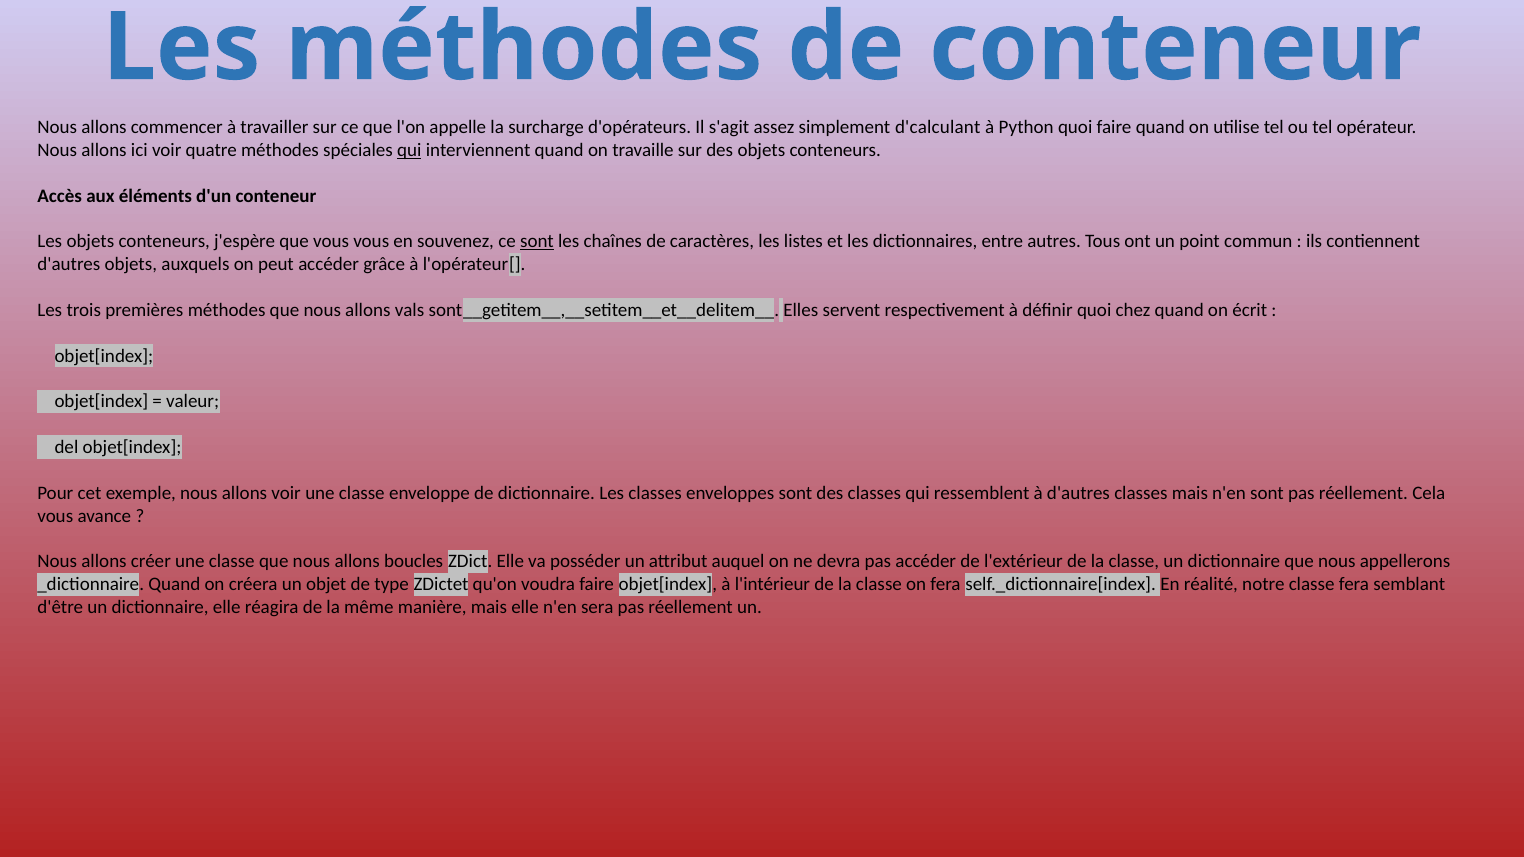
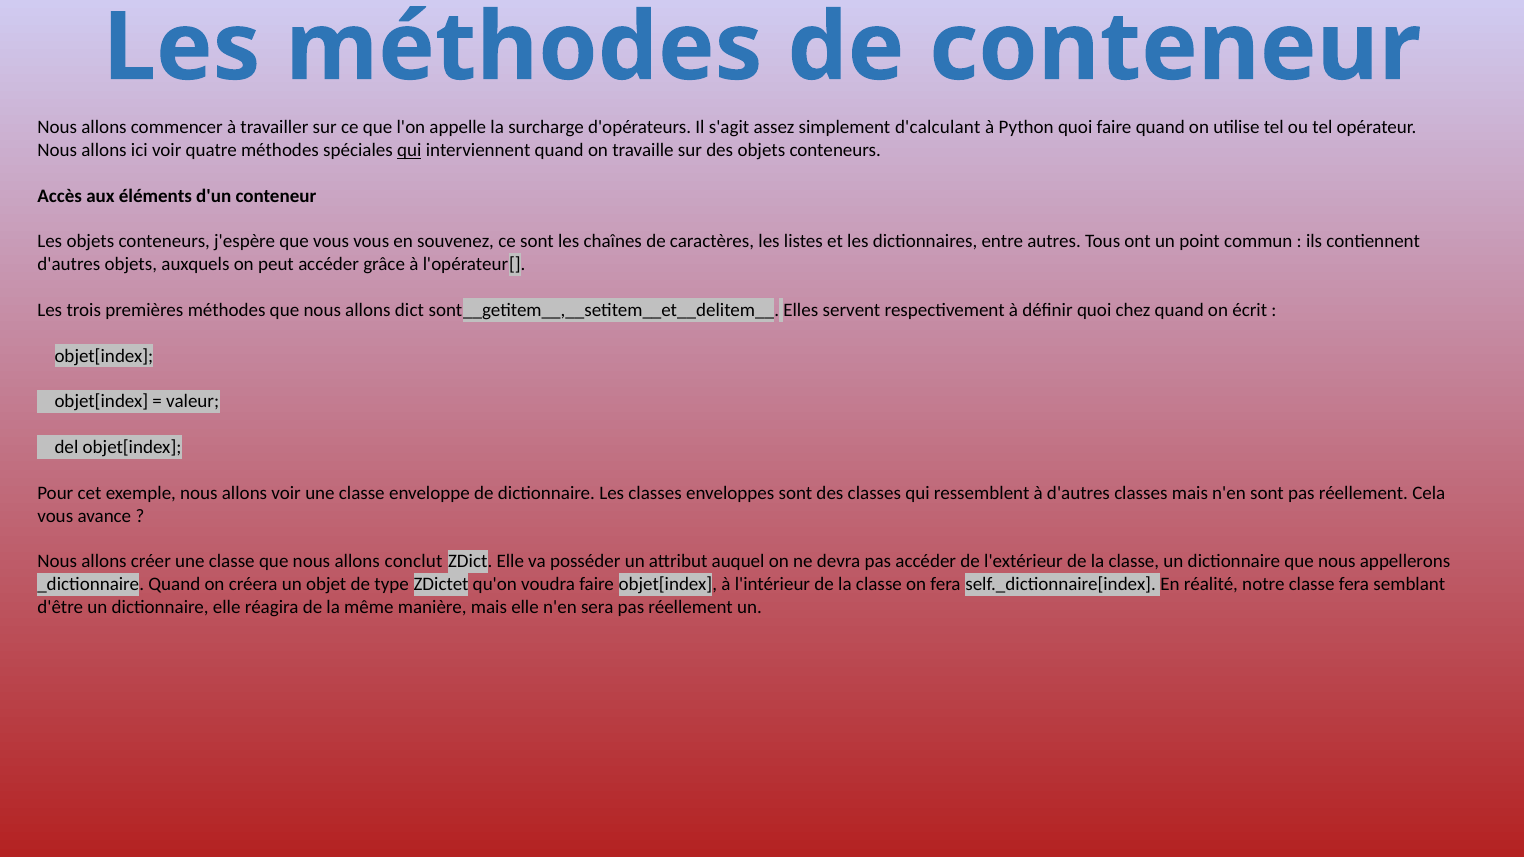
sont at (537, 242) underline: present -> none
vals: vals -> dict
boucles: boucles -> conclut
